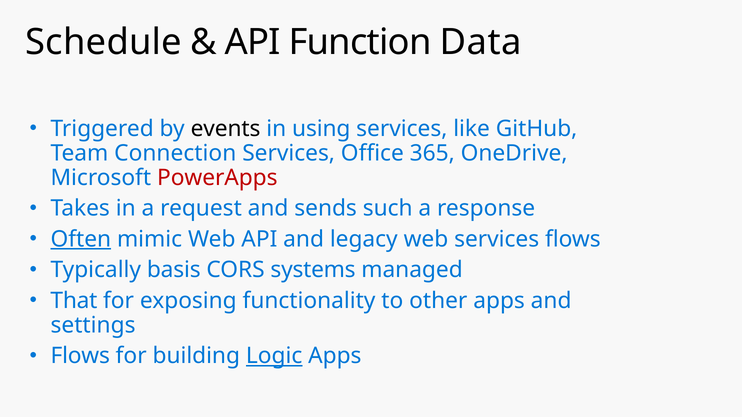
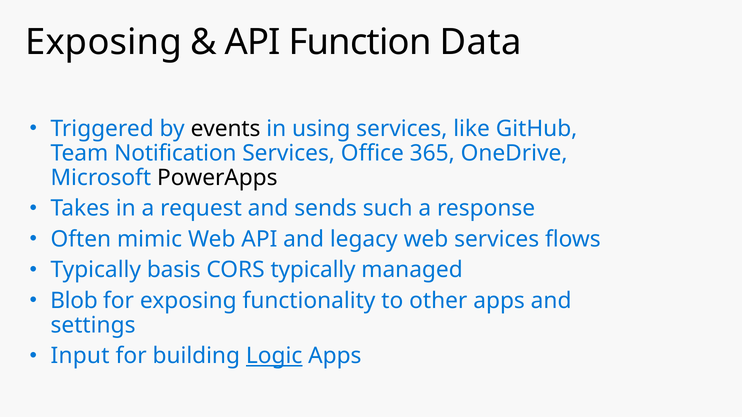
Schedule at (104, 42): Schedule -> Exposing
Connection: Connection -> Notification
PowerApps colour: red -> black
Often underline: present -> none
CORS systems: systems -> typically
That: That -> Blob
Flows at (80, 356): Flows -> Input
